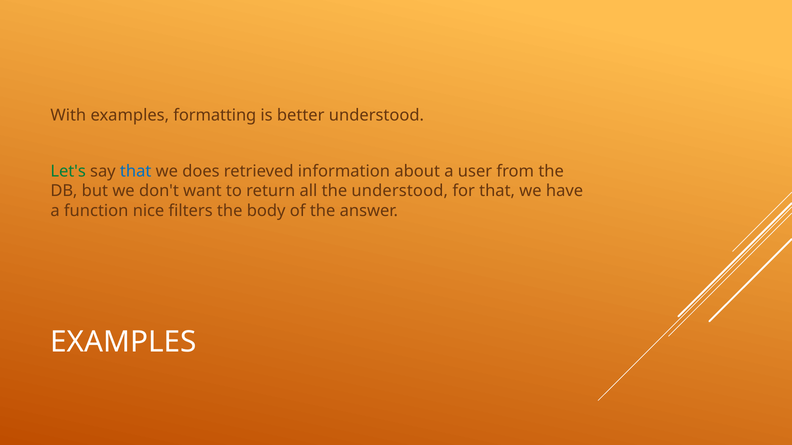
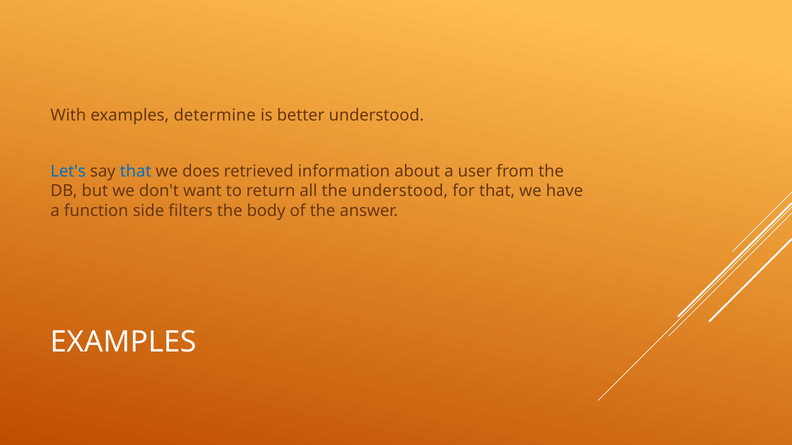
formatting: formatting -> determine
Let's colour: green -> blue
nice: nice -> side
